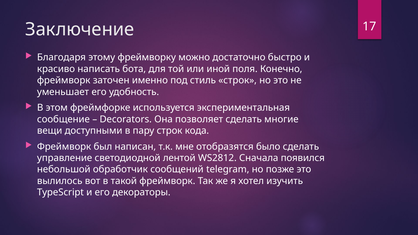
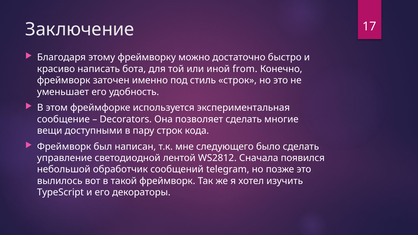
поля: поля -> from
отобразятся: отобразятся -> следующего
